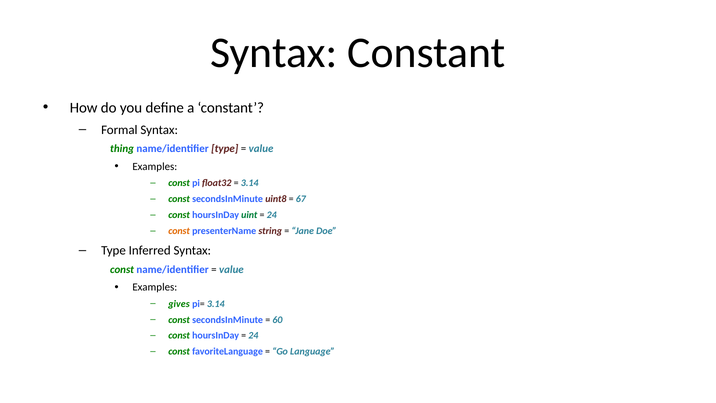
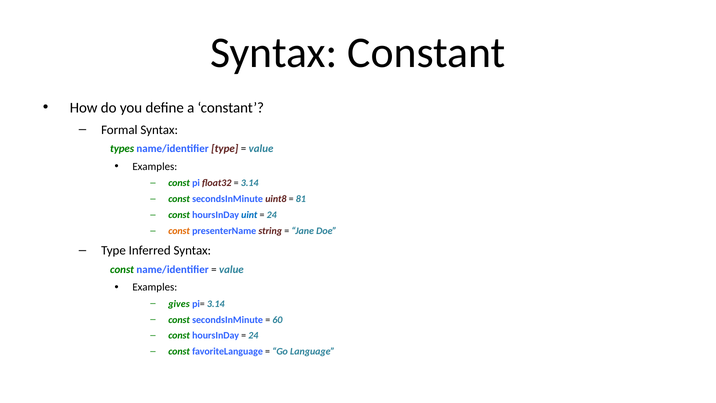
thing: thing -> types
67: 67 -> 81
uint colour: green -> blue
